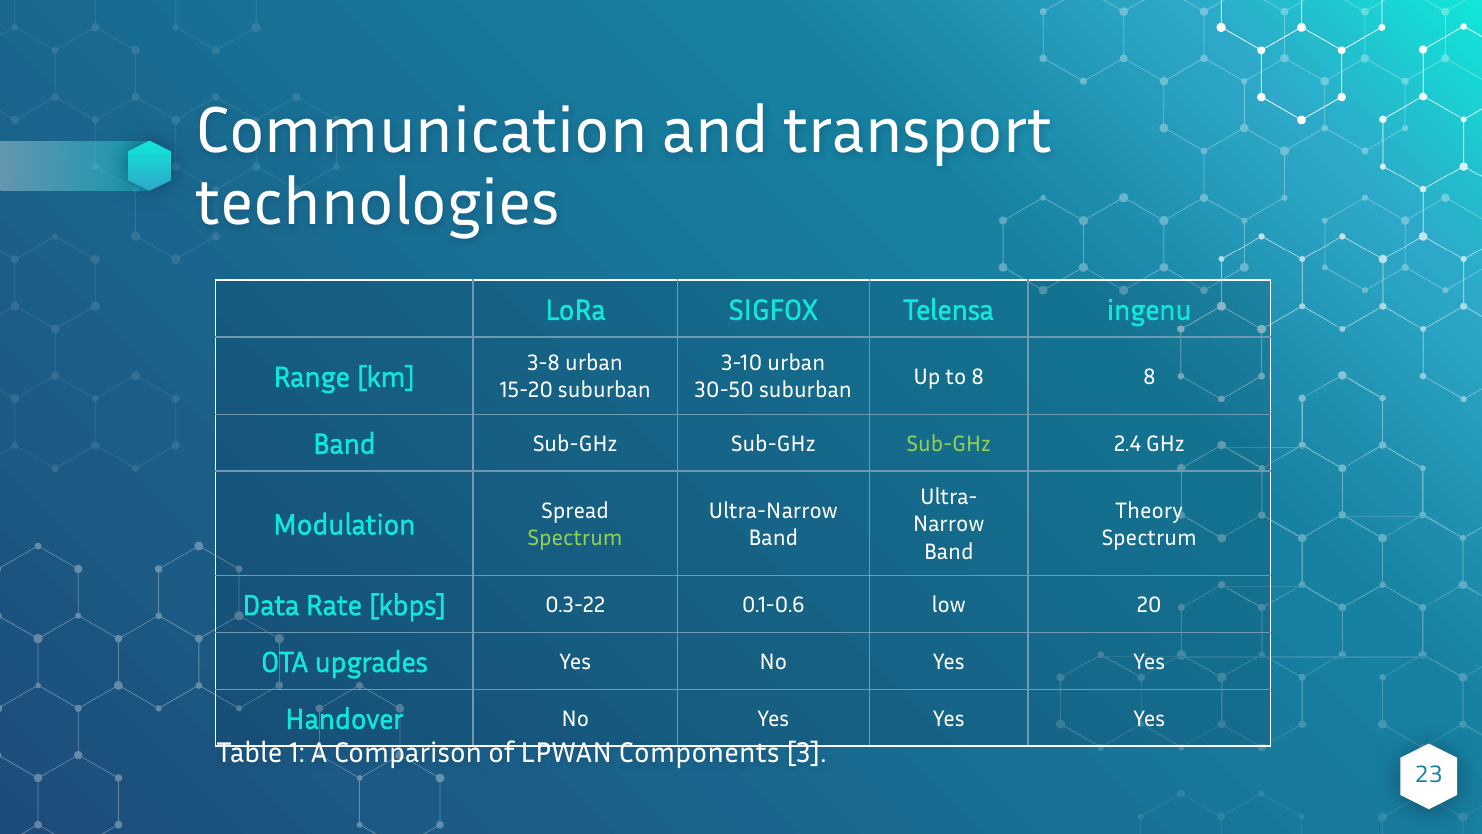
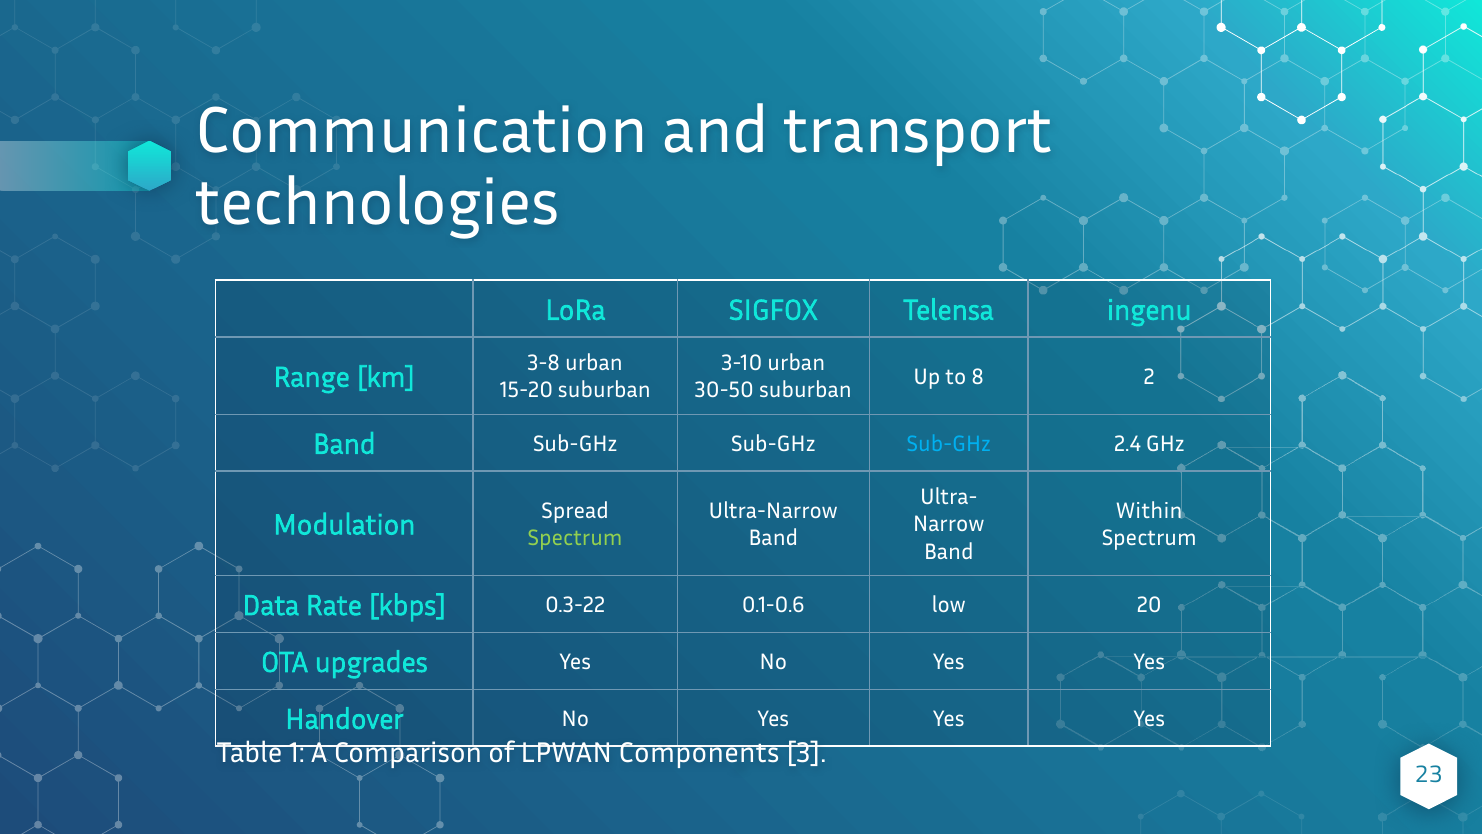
8 8: 8 -> 2
Sub-GHz at (949, 444) colour: light green -> light blue
Theory: Theory -> Within
